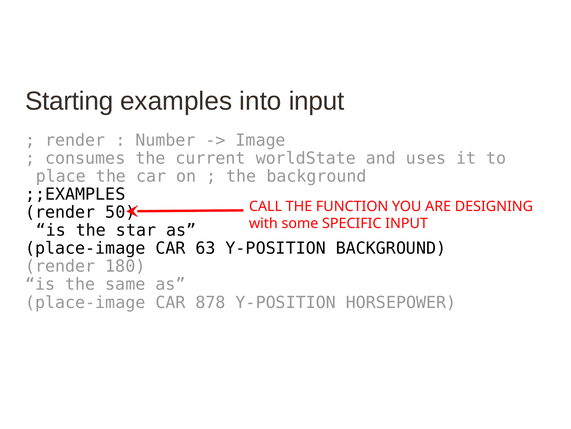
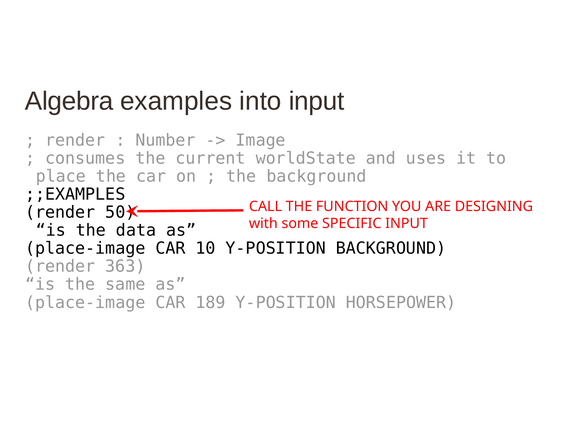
Starting: Starting -> Algebra
star: star -> data
63: 63 -> 10
180: 180 -> 363
878: 878 -> 189
